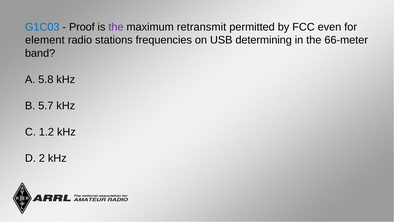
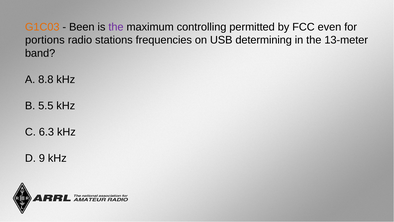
G1C03 colour: blue -> orange
Proof: Proof -> Been
retransmit: retransmit -> controlling
element: element -> portions
66-meter: 66-meter -> 13-meter
5.8: 5.8 -> 8.8
5.7: 5.7 -> 5.5
1.2: 1.2 -> 6.3
2: 2 -> 9
